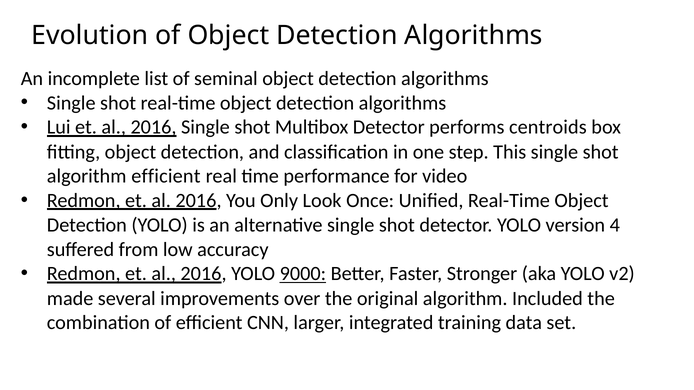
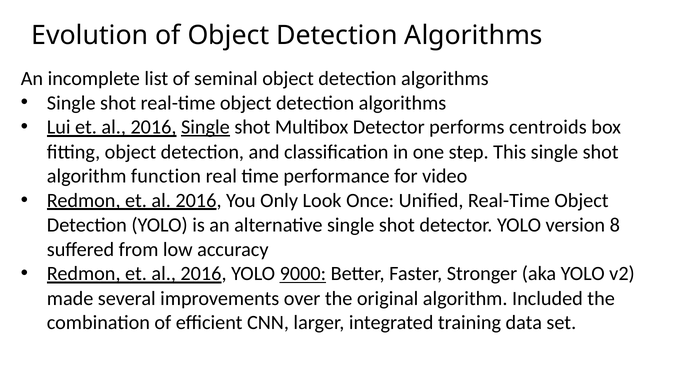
Single at (205, 127) underline: none -> present
algorithm efficient: efficient -> function
4: 4 -> 8
